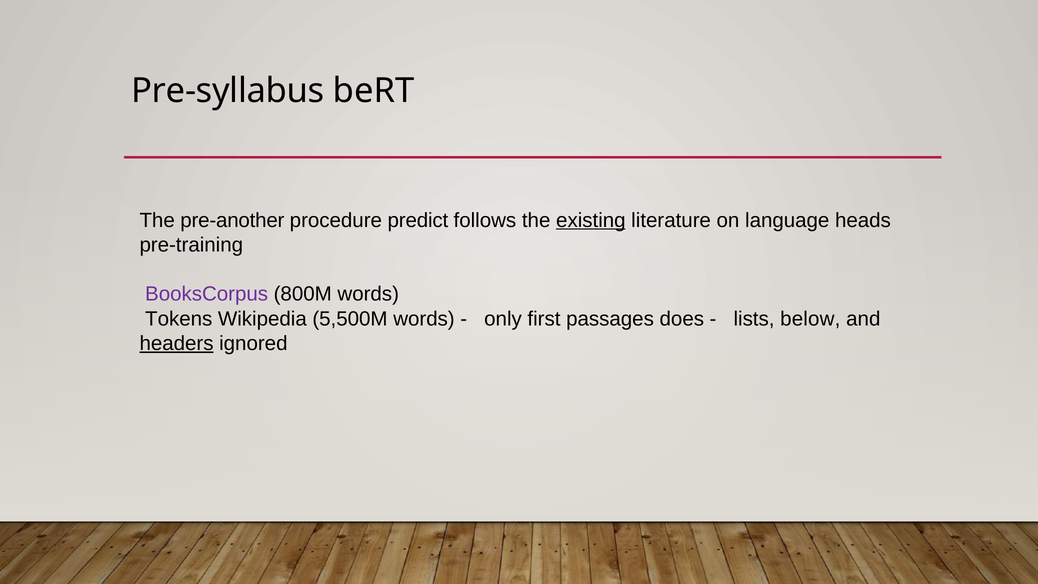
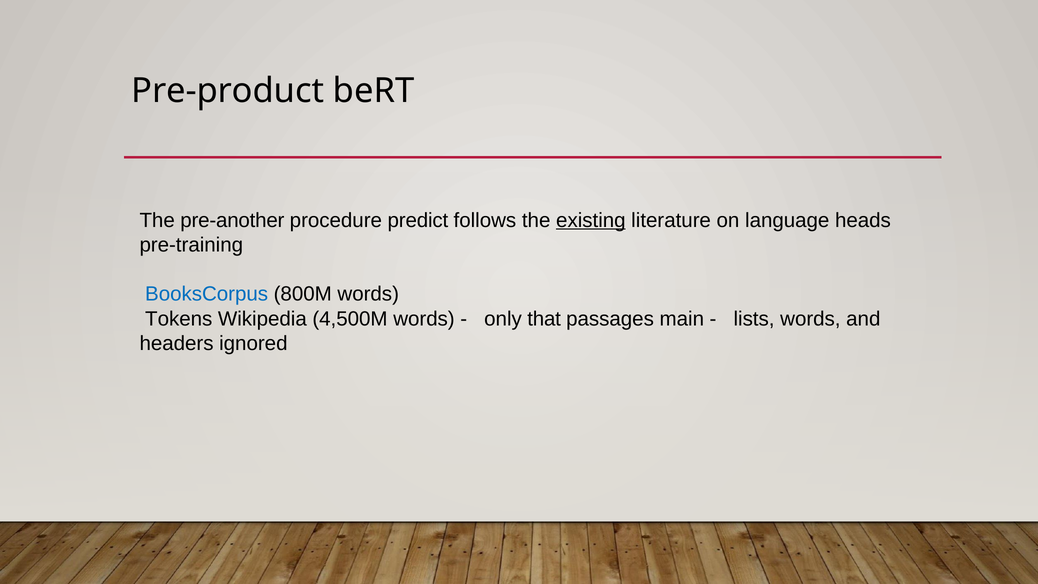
Pre-syllabus: Pre-syllabus -> Pre-product
BooksCorpus colour: purple -> blue
5,500M: 5,500M -> 4,500M
first: first -> that
does: does -> main
lists below: below -> words
headers underline: present -> none
